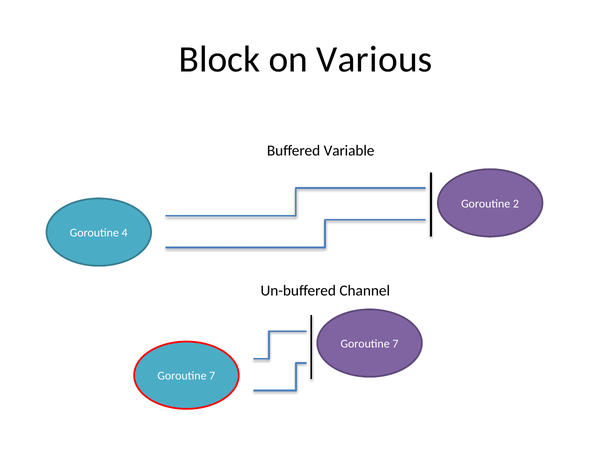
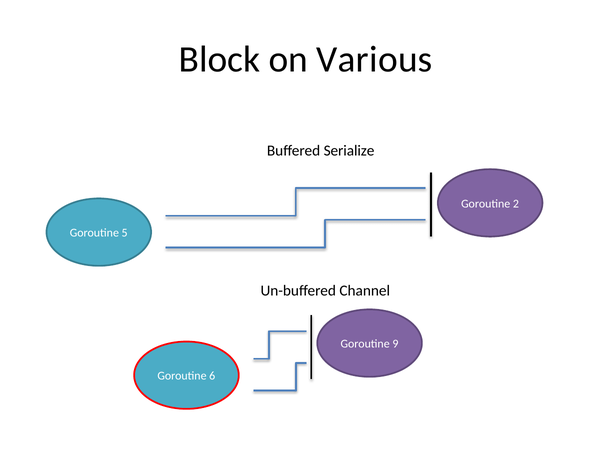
Variable: Variable -> Serialize
4: 4 -> 5
7 at (395, 344): 7 -> 9
7 at (212, 376): 7 -> 6
